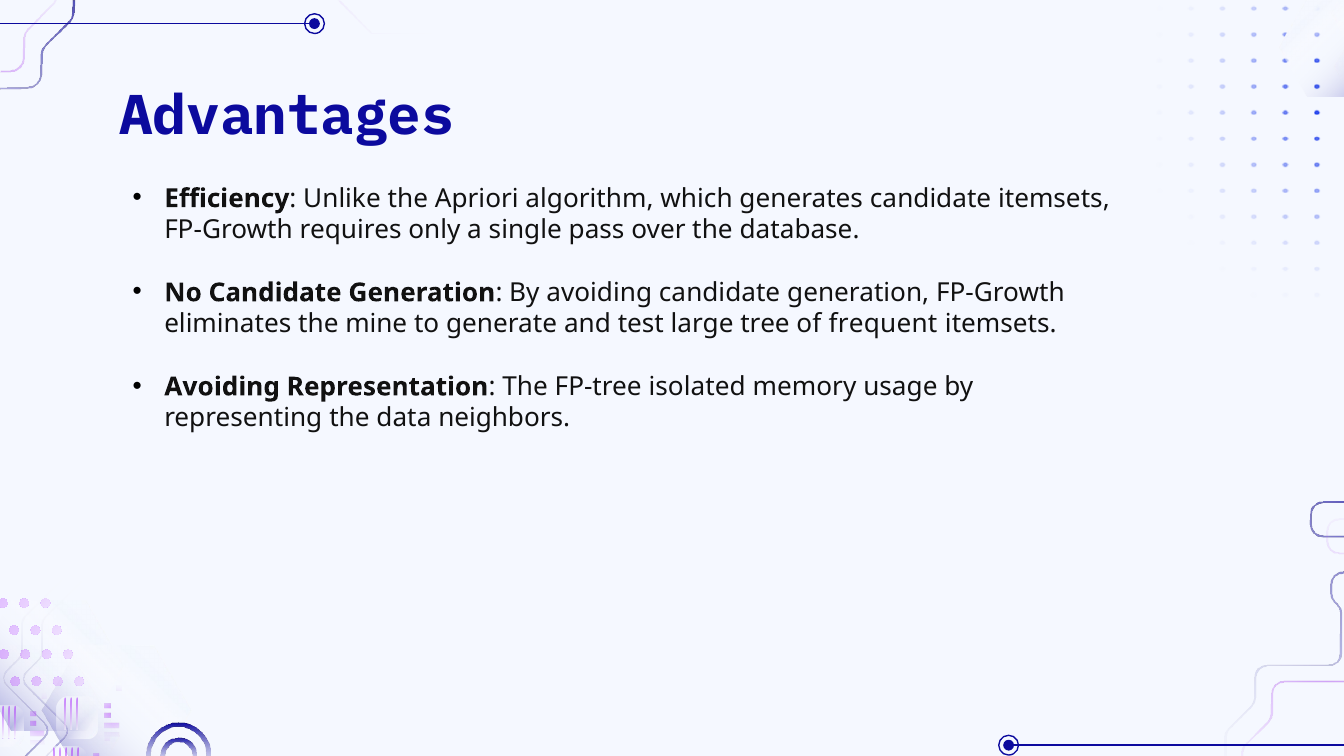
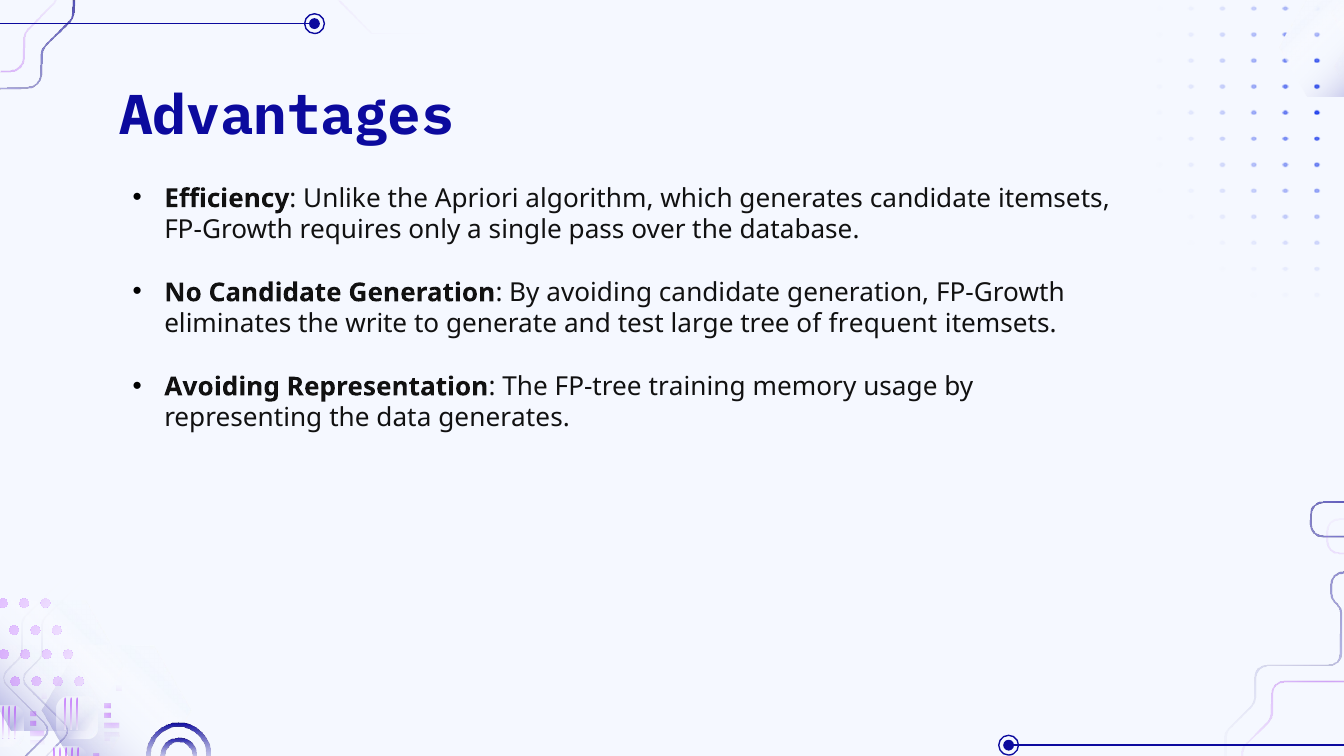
mine: mine -> write
isolated: isolated -> training
data neighbors: neighbors -> generates
